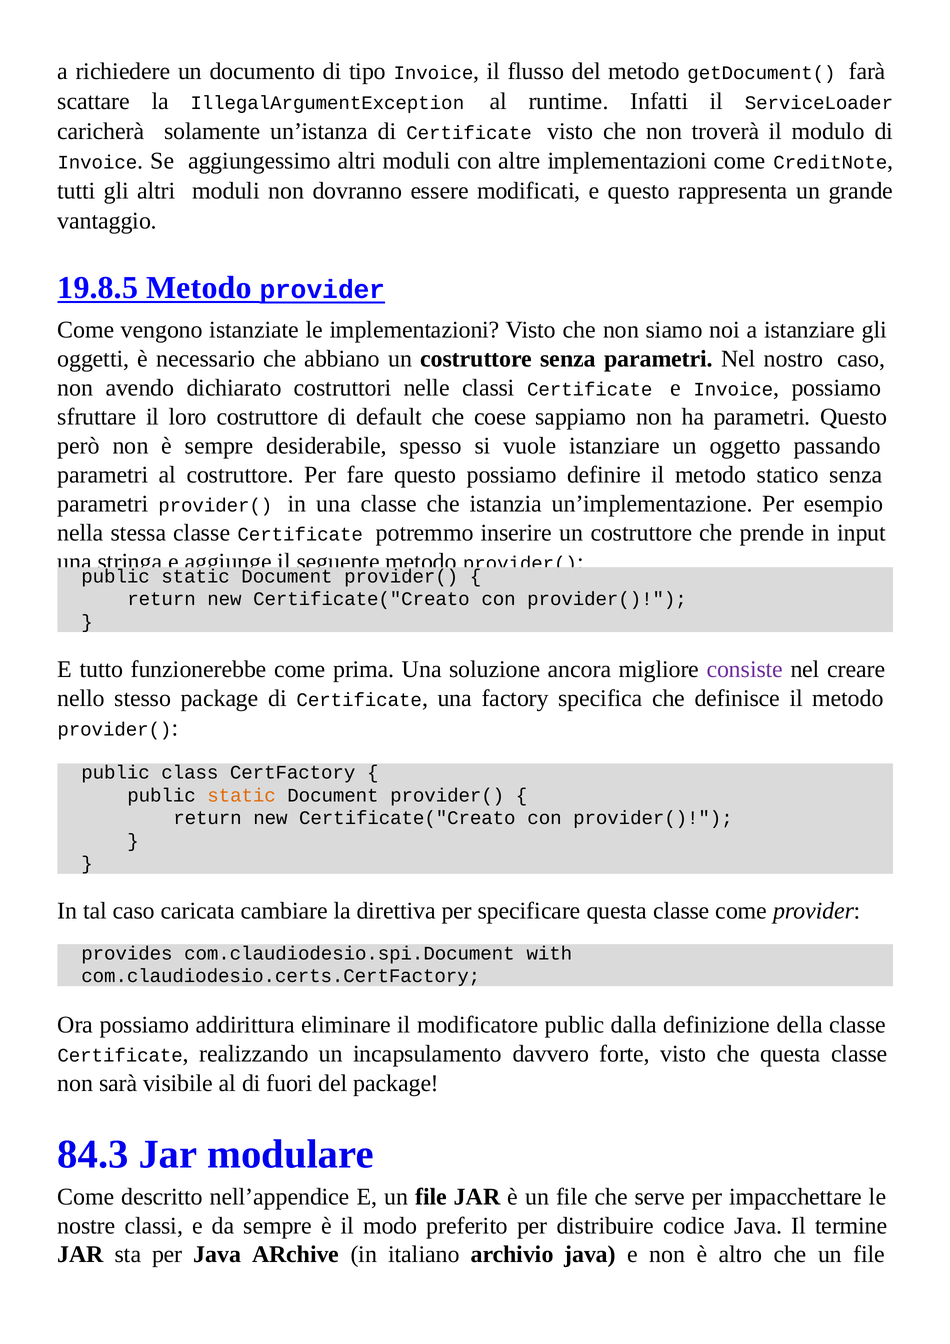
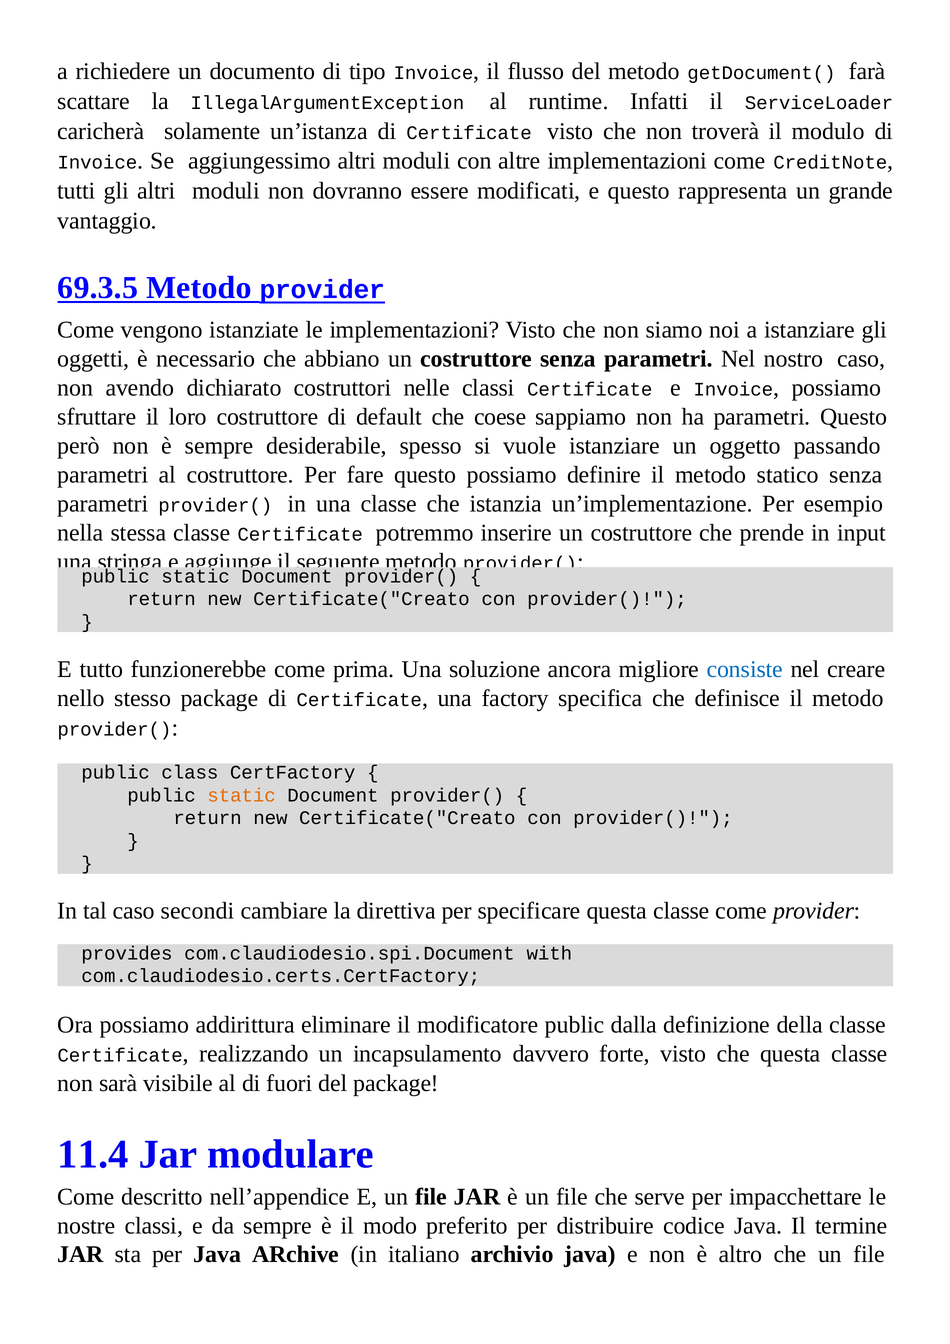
19.8.5: 19.8.5 -> 69.3.5
consiste colour: purple -> blue
caricata: caricata -> secondi
84.3: 84.3 -> 11.4
